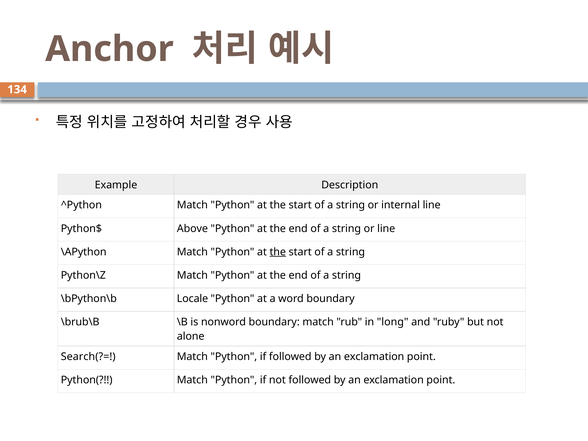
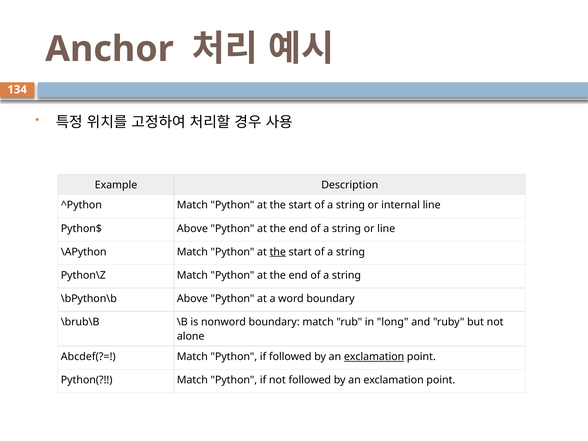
\bPython\b Locale: Locale -> Above
Search(?=: Search(?= -> Abcdef(?=
exclamation at (374, 357) underline: none -> present
